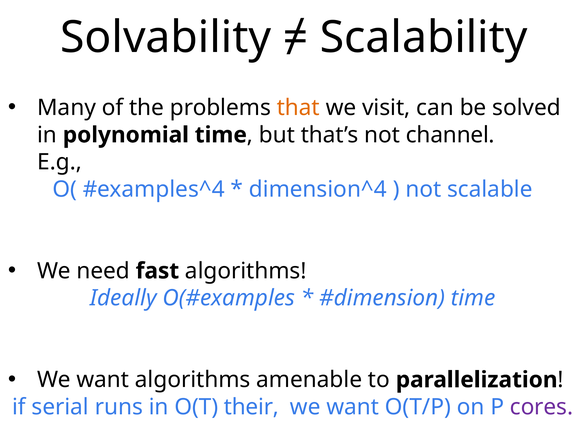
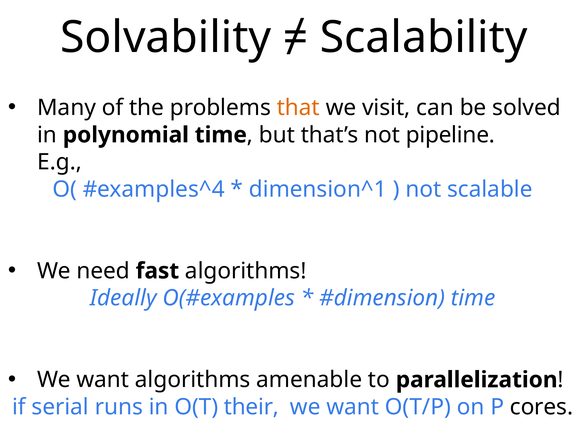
channel: channel -> pipeline
dimension^4: dimension^4 -> dimension^1
cores colour: purple -> black
